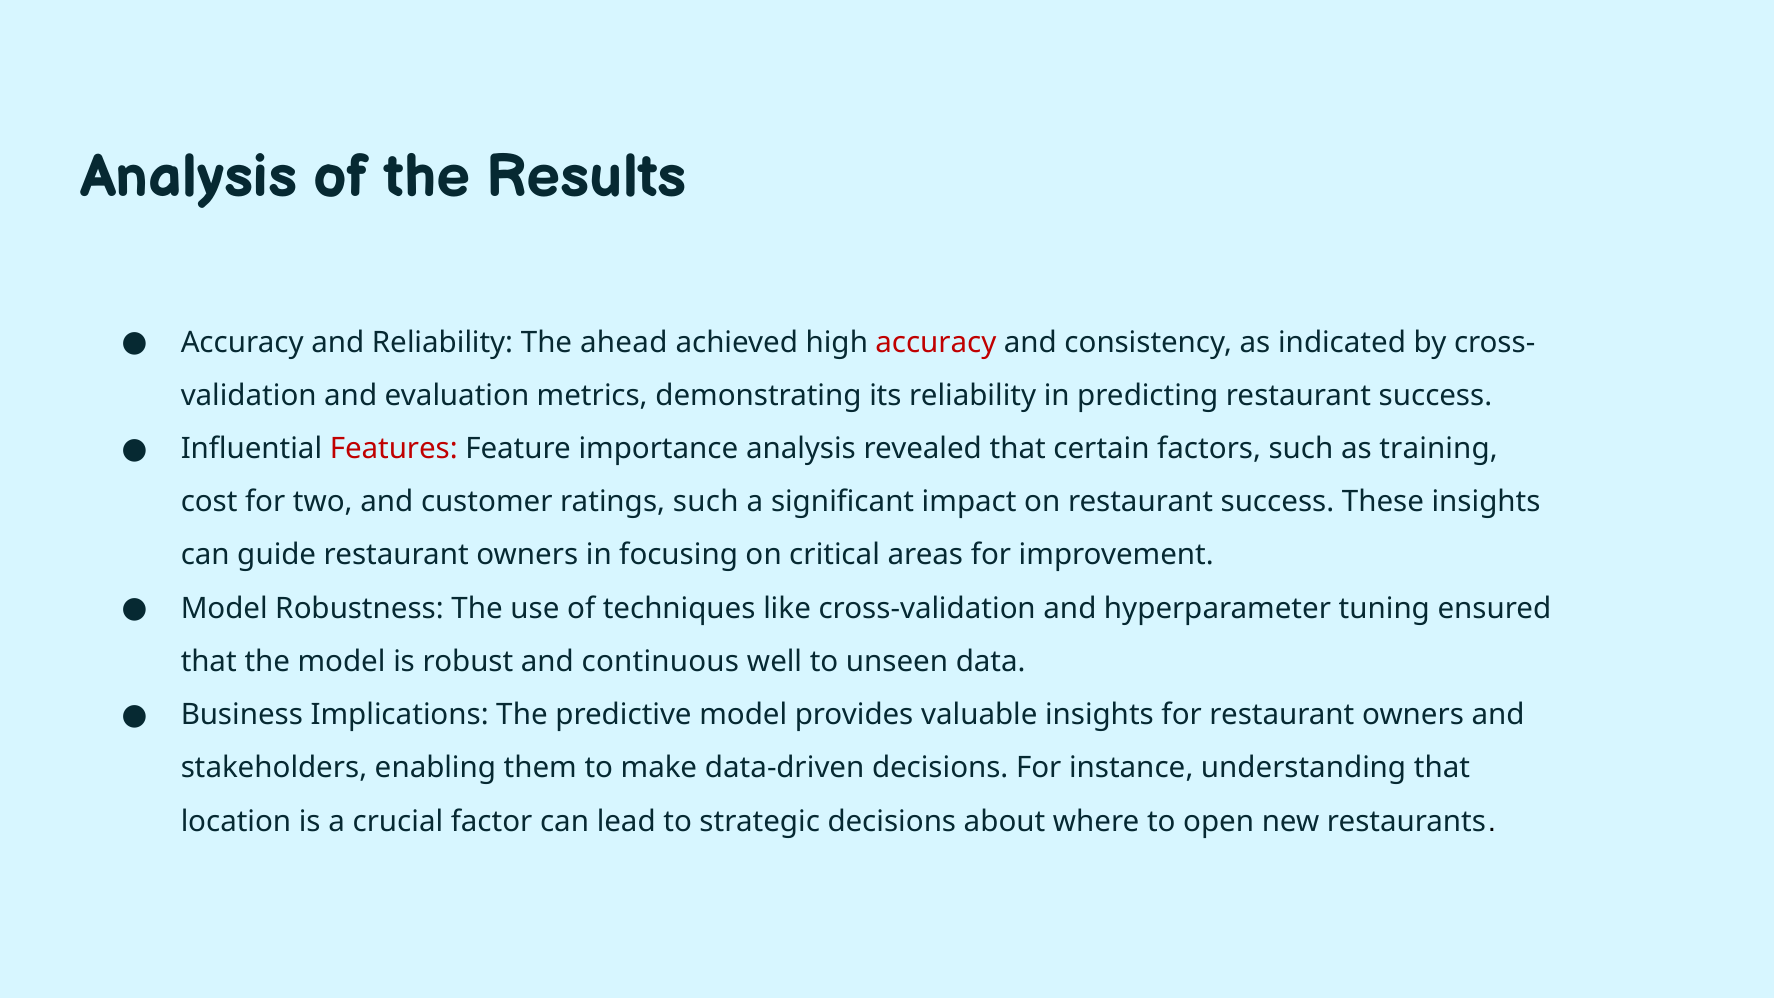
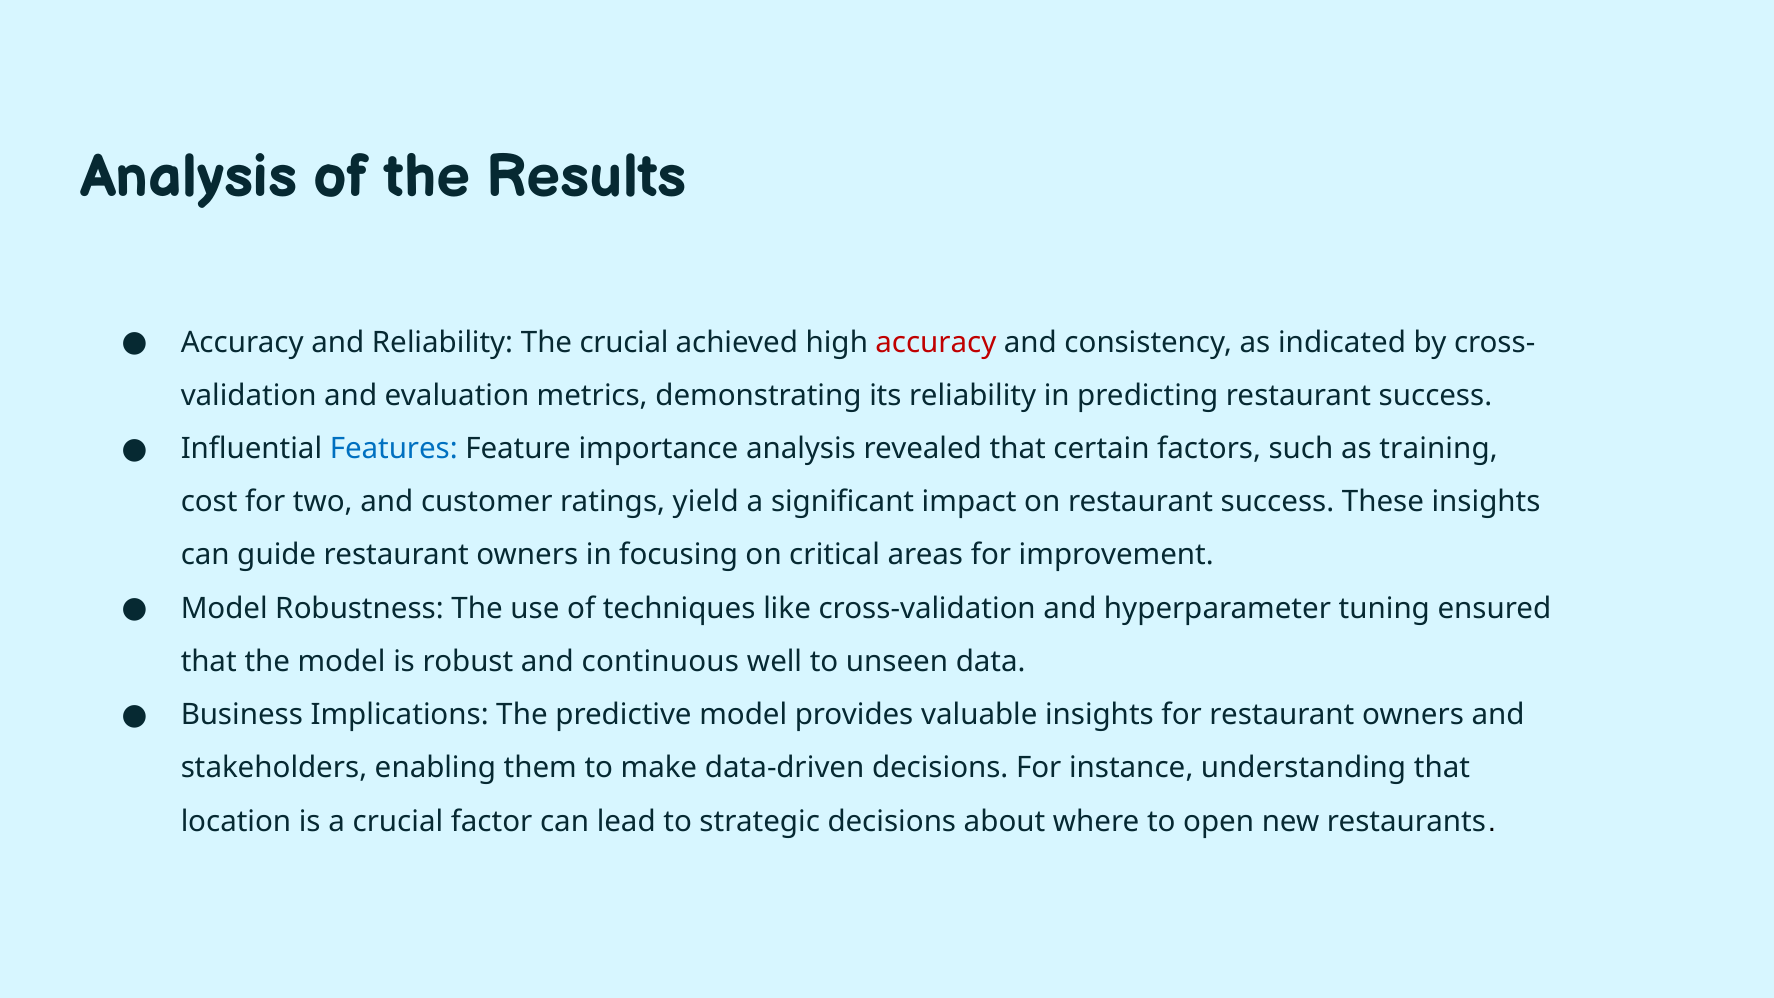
The ahead: ahead -> crucial
Features colour: red -> blue
ratings such: such -> yield
